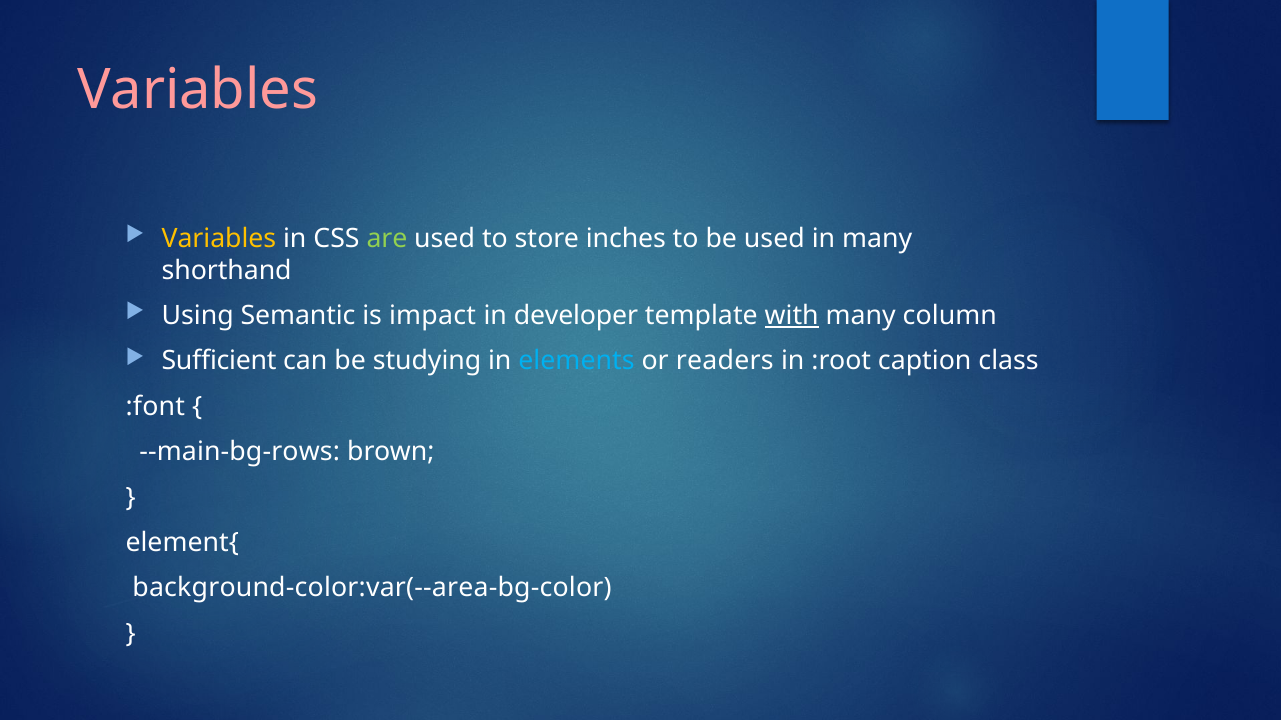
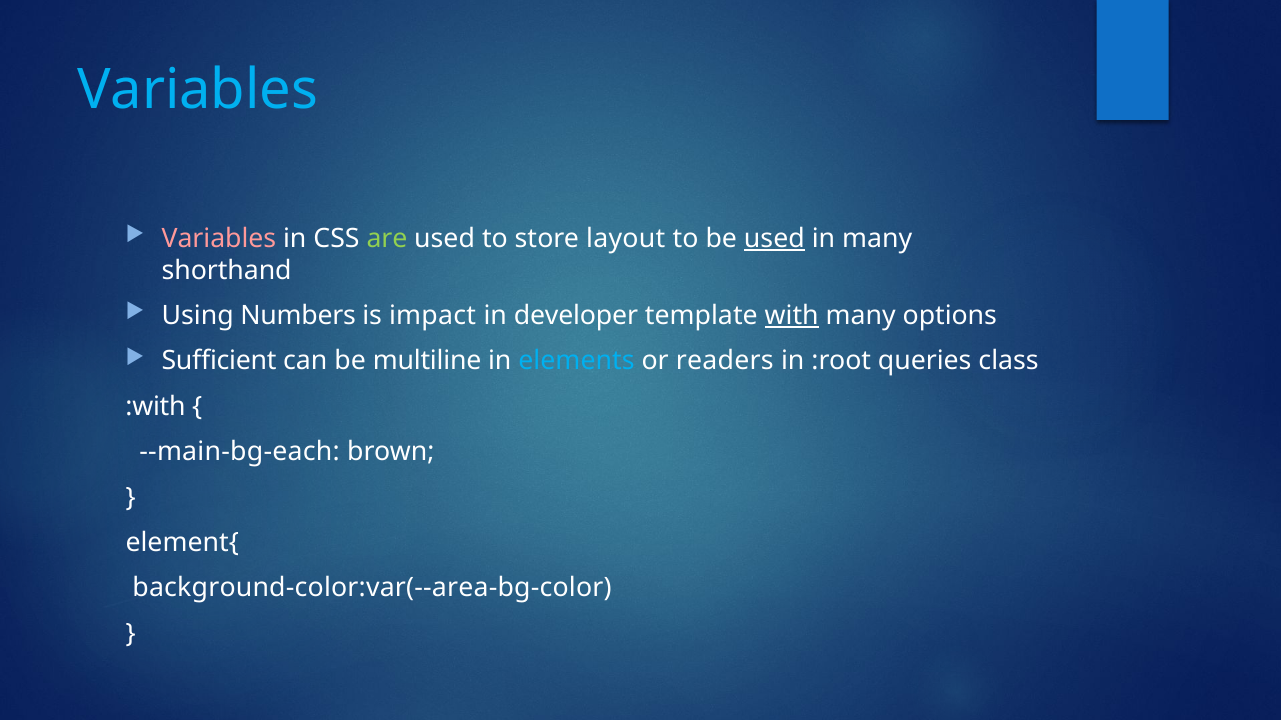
Variables at (198, 90) colour: pink -> light blue
Variables at (219, 238) colour: yellow -> pink
inches: inches -> layout
used at (774, 238) underline: none -> present
Semantic: Semantic -> Numbers
column: column -> options
studying: studying -> multiline
caption: caption -> queries
:font: :font -> :with
--main-bg-rows: --main-bg-rows -> --main-bg-each
